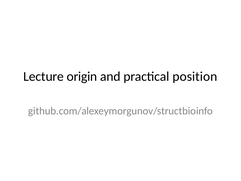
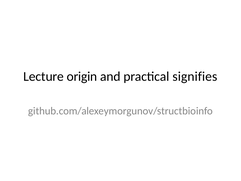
position: position -> signifies
